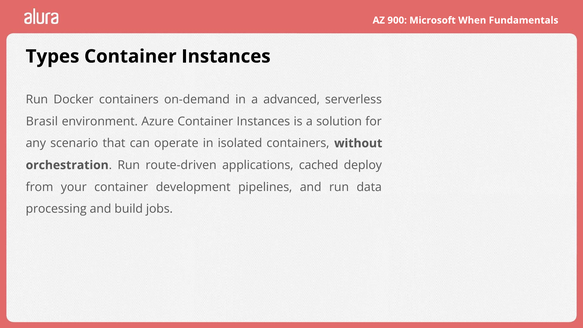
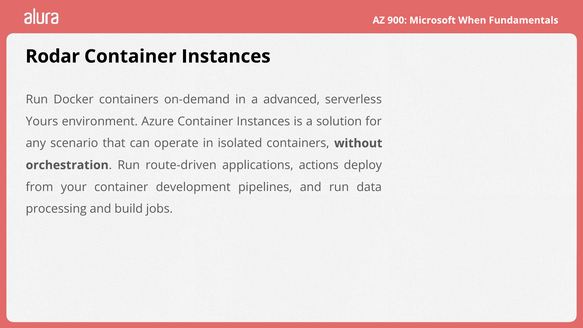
Types: Types -> Rodar
Brasil: Brasil -> Yours
cached: cached -> actions
